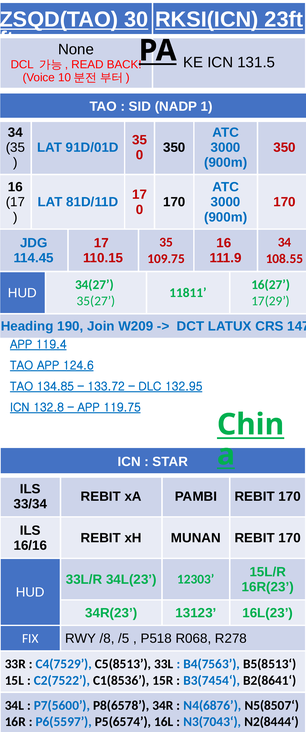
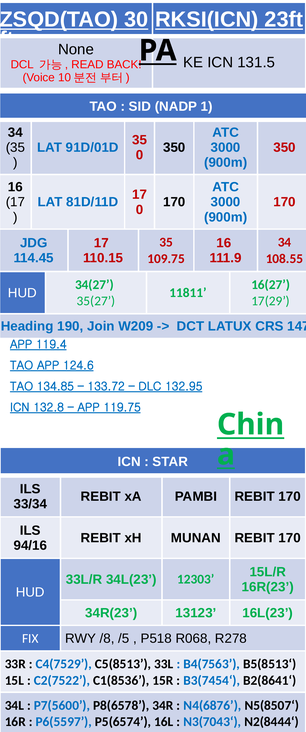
16/16: 16/16 -> 94/16
